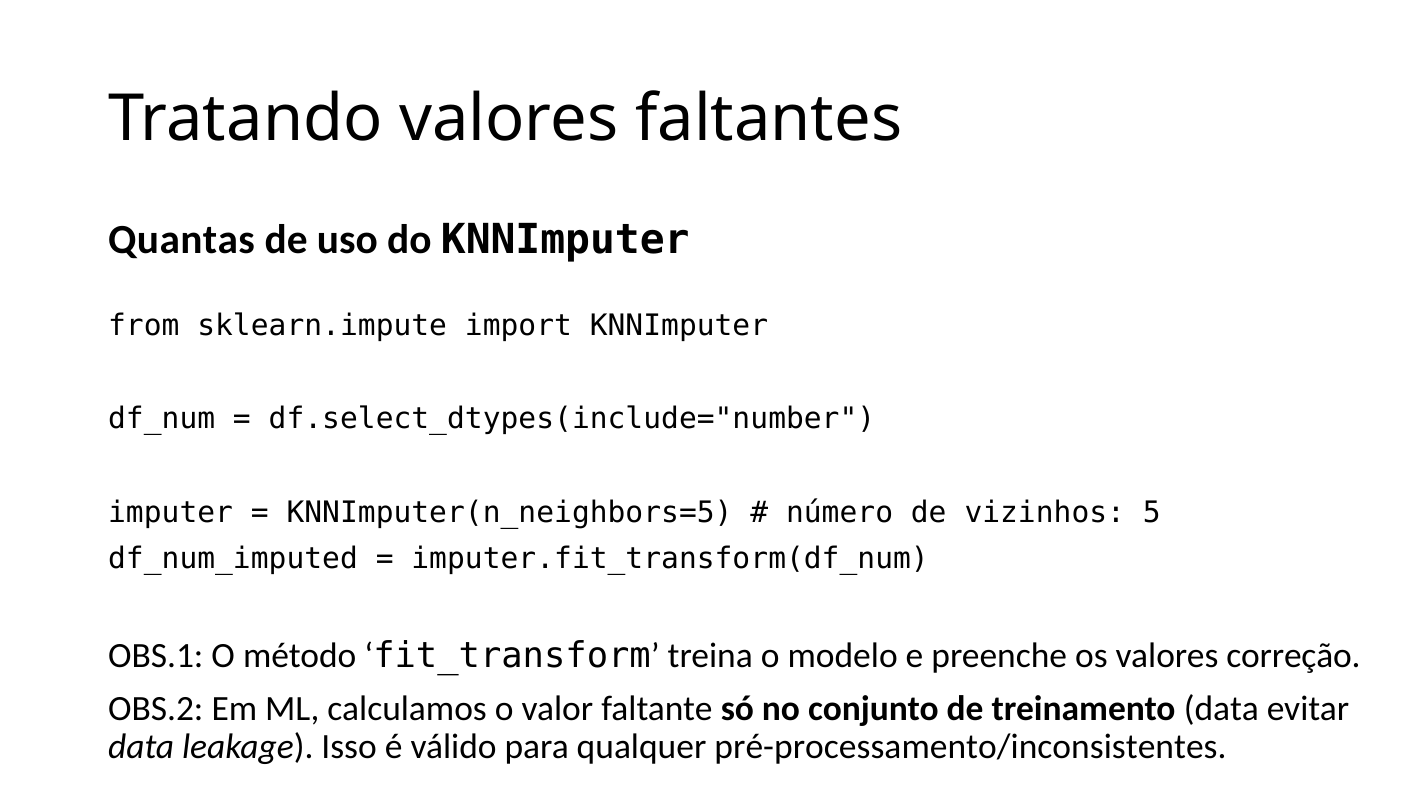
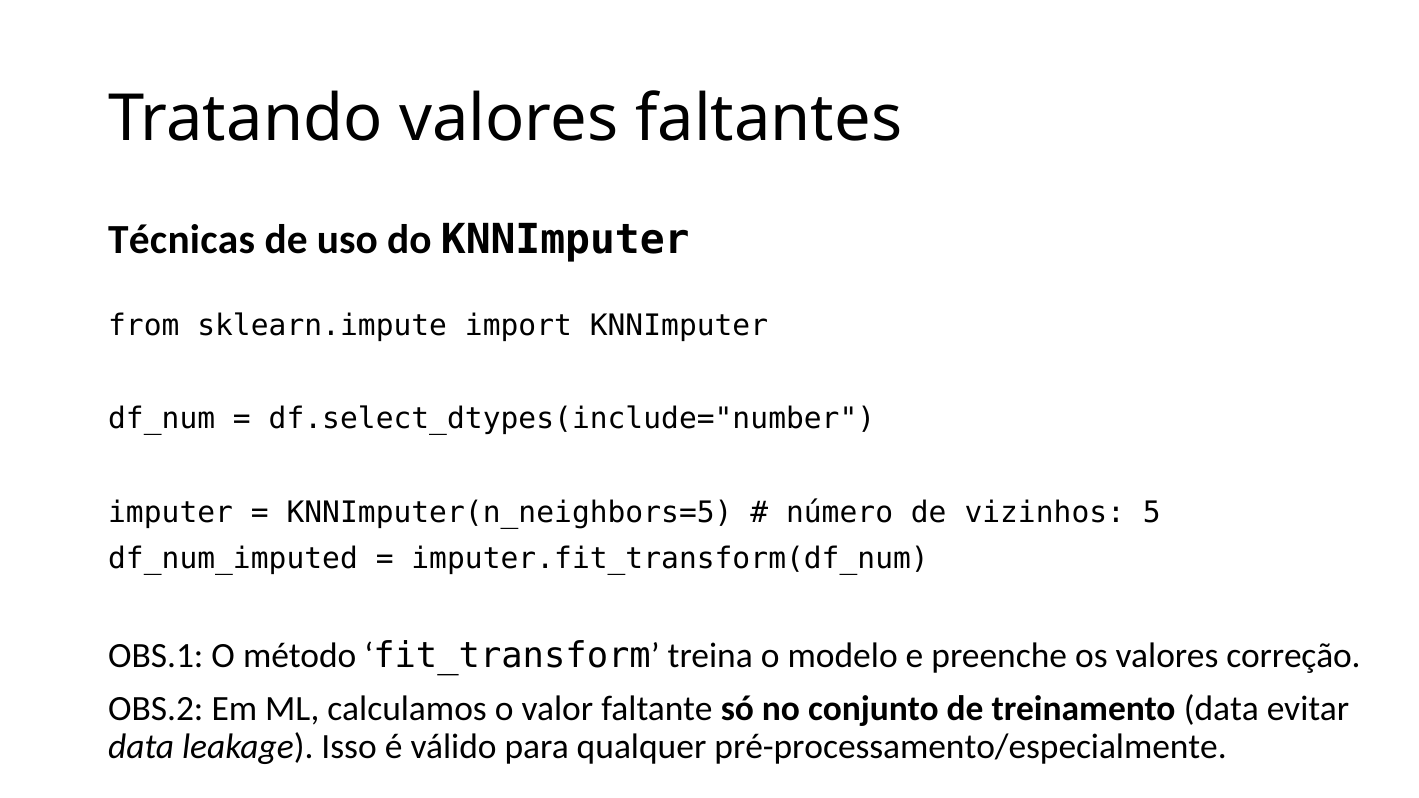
Quantas: Quantas -> Técnicas
pré-processamento/inconsistentes: pré-processamento/inconsistentes -> pré-processamento/especialmente
